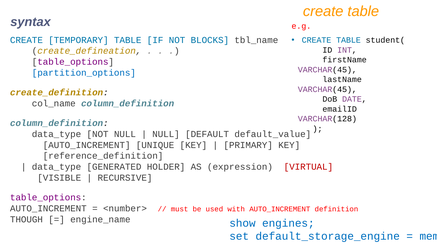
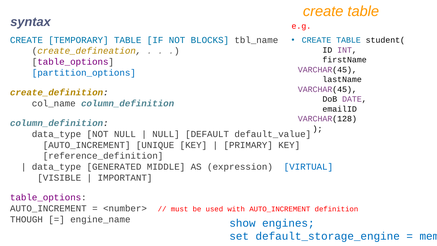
HOLDER: HOLDER -> MIDDLE
VIRTUAL colour: red -> blue
RECURSIVE: RECURSIVE -> IMPORTANT
